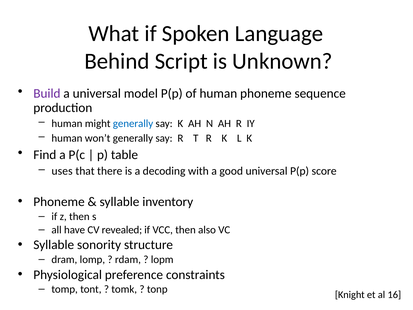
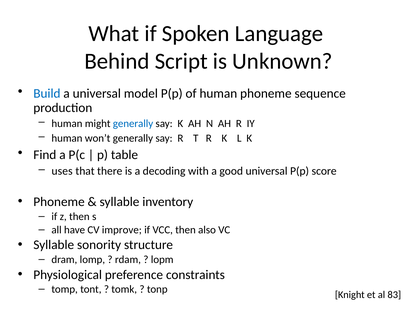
Build colour: purple -> blue
revealed: revealed -> improve
16: 16 -> 83
